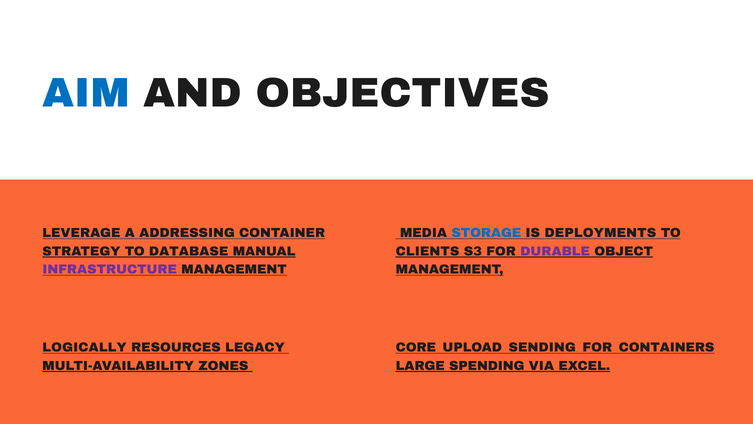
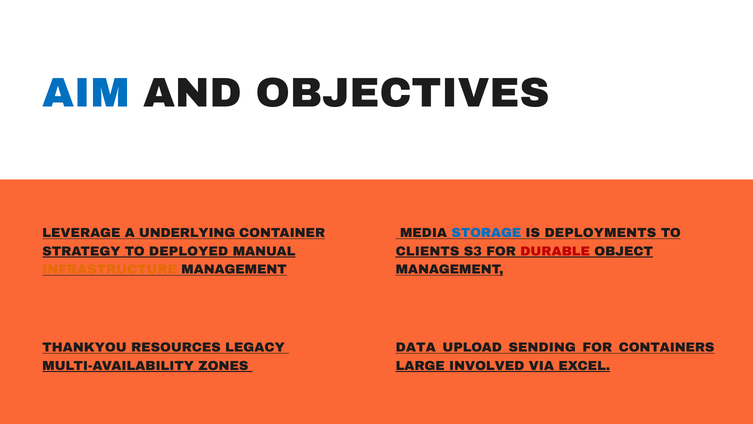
ADDRESSING: ADDRESSING -> UNDERLYING
DATABASE: DATABASE -> DEPLOYED
DURABLE colour: purple -> red
INFRASTRUCTURE colour: purple -> orange
LOGICALLY: LOGICALLY -> THANKYOU
CORE: CORE -> DATA
SPENDING: SPENDING -> INVOLVED
